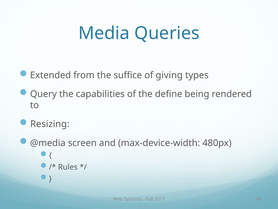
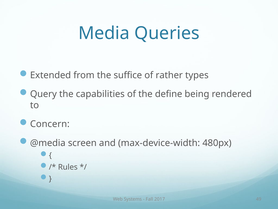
giving: giving -> rather
Resizing: Resizing -> Concern
